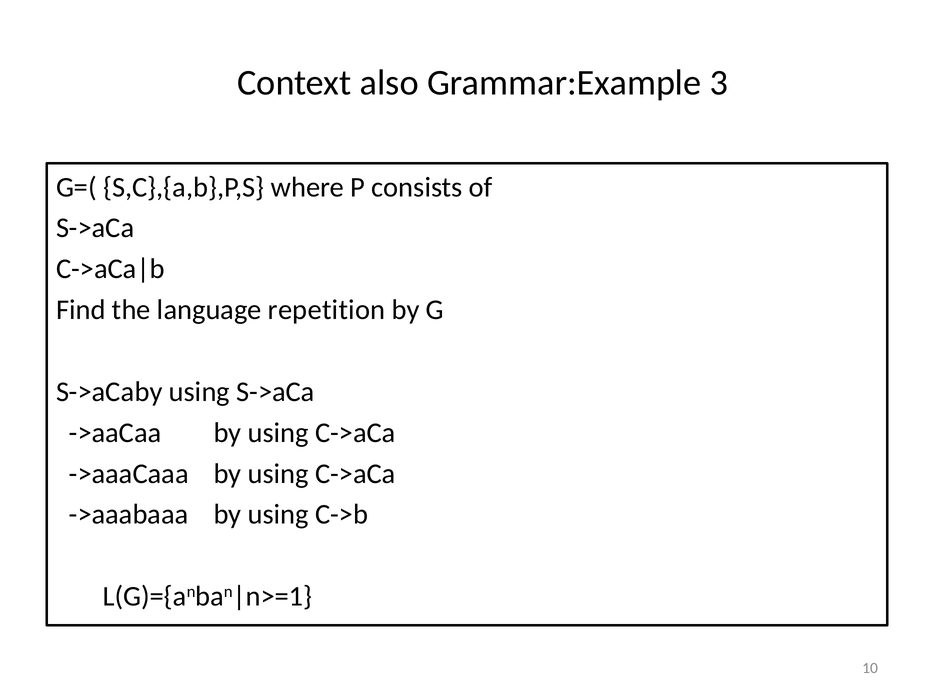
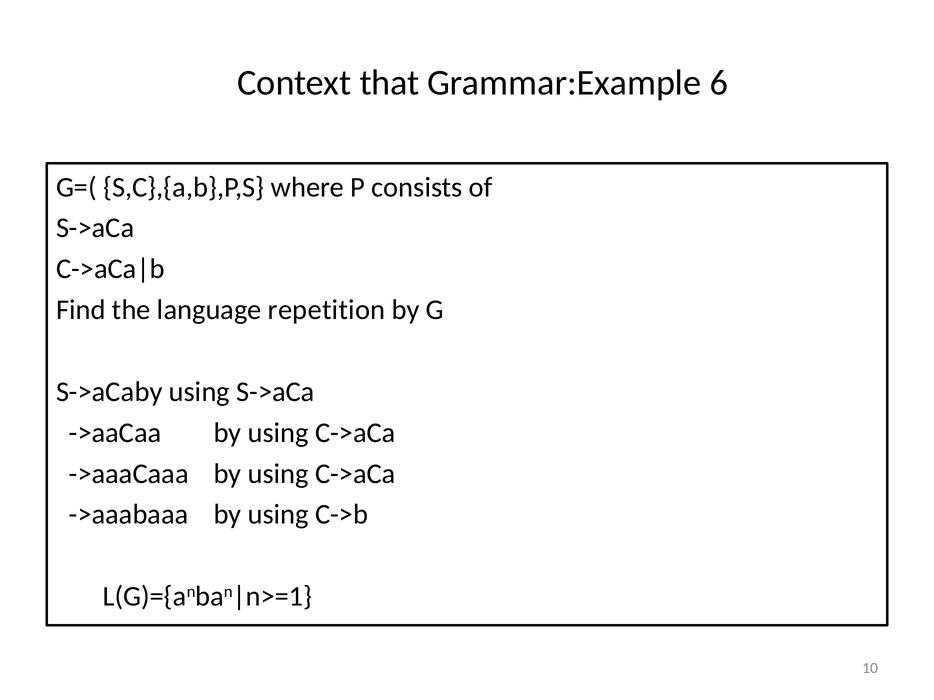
also: also -> that
3: 3 -> 6
